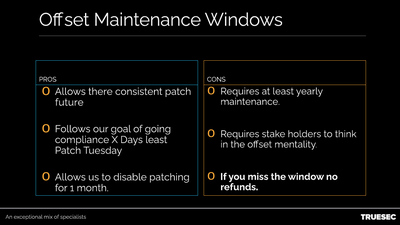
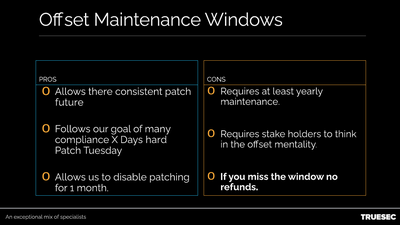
going: going -> many
Days least: least -> hard
